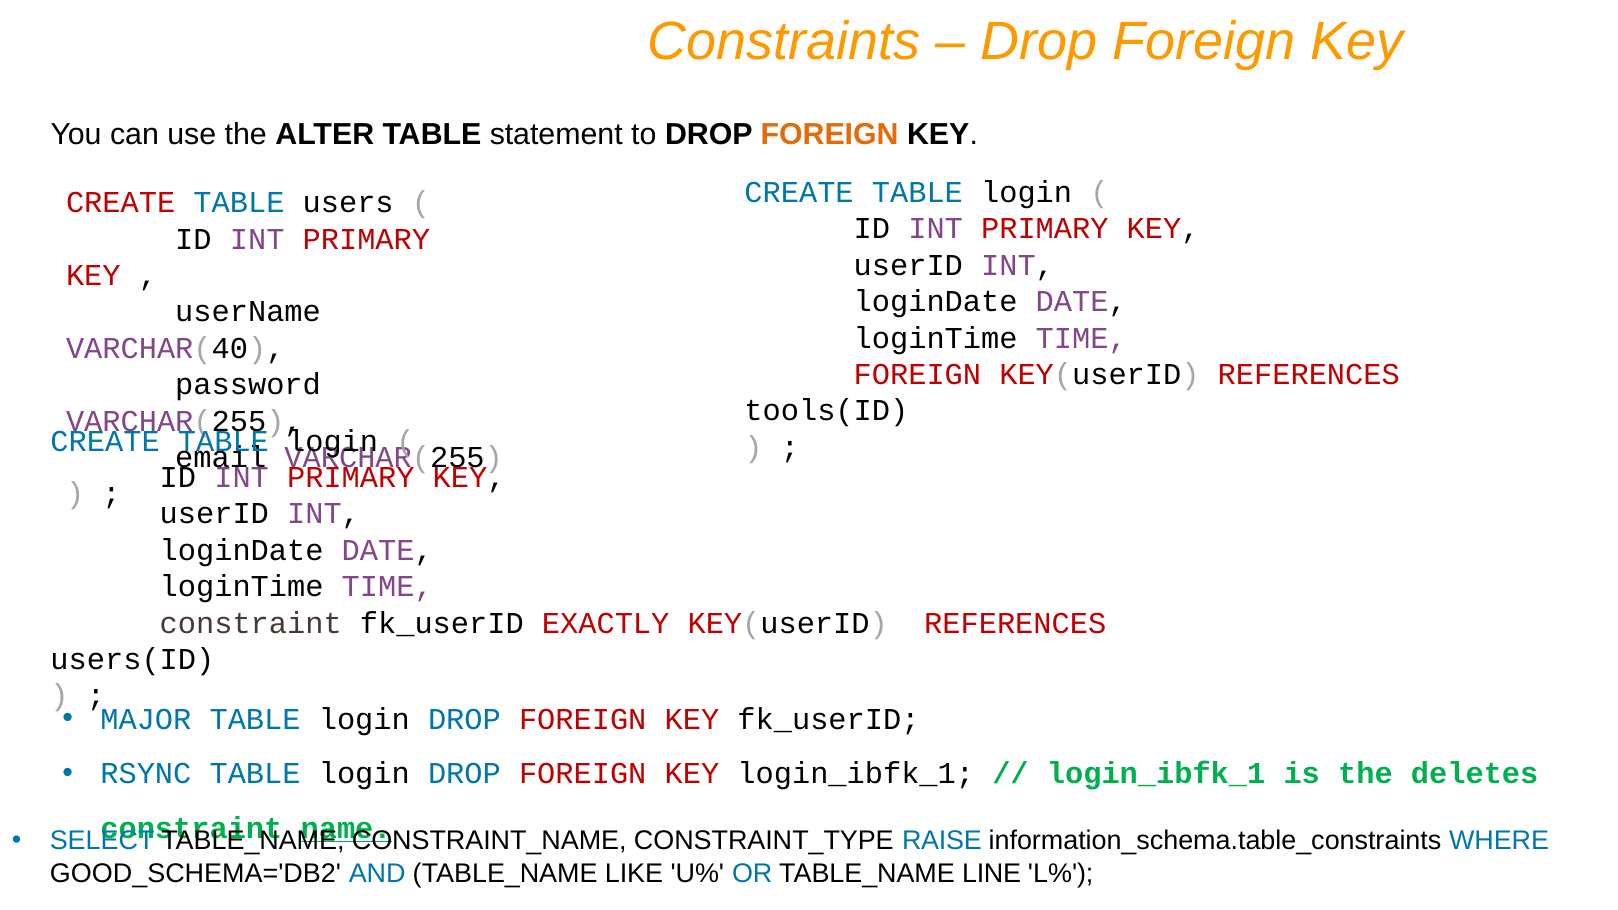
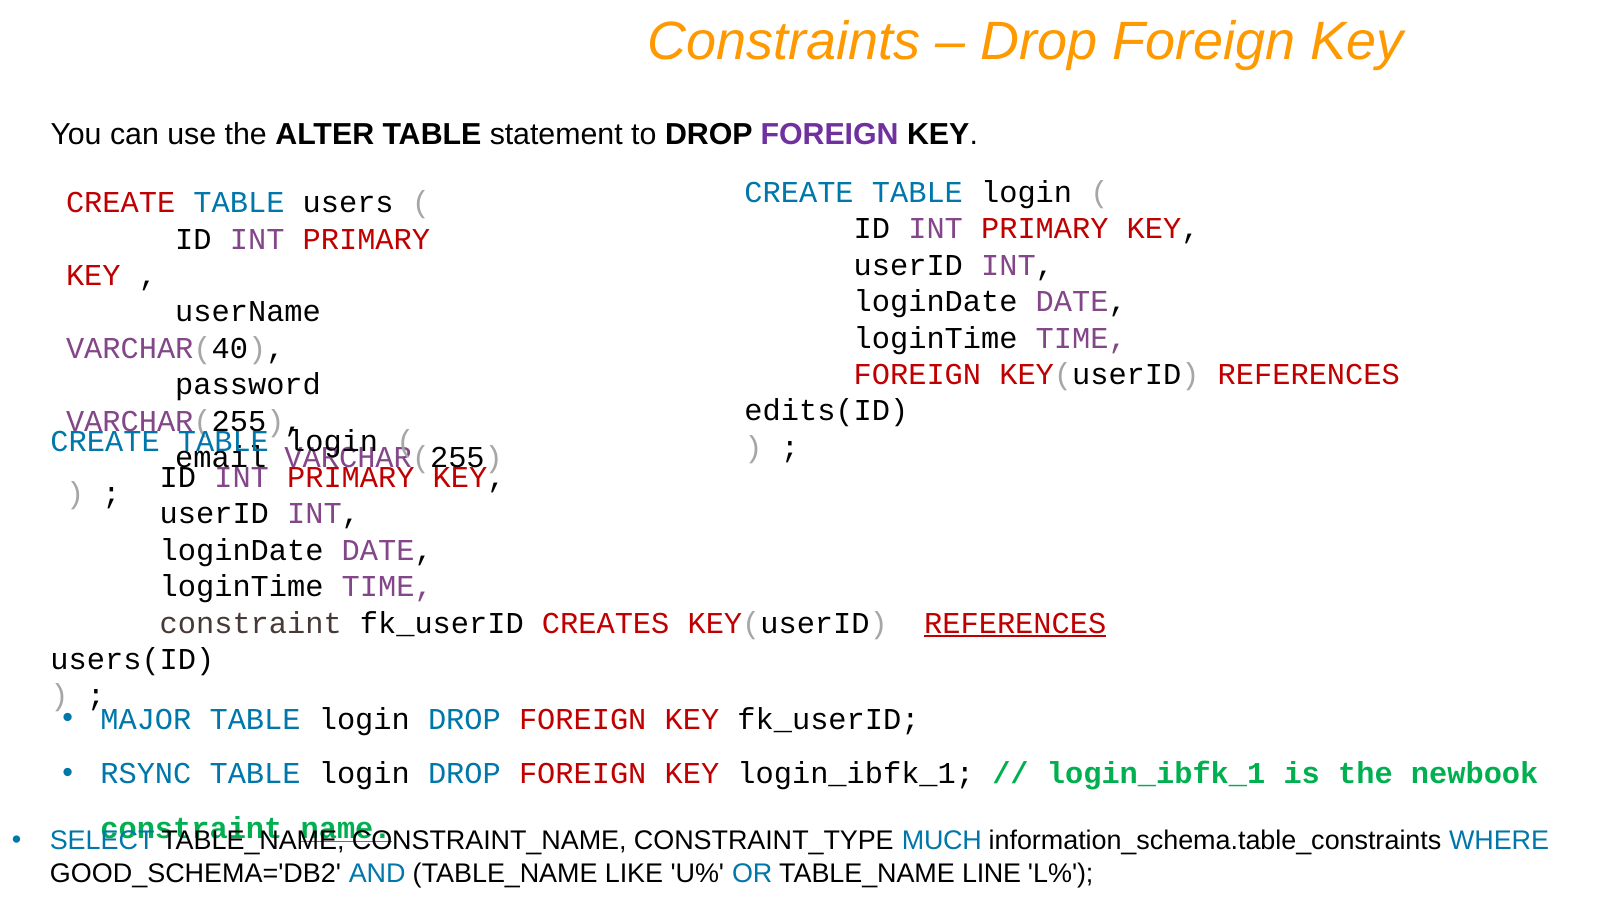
FOREIGN at (830, 135) colour: orange -> purple
tools(ID: tools(ID -> edits(ID
EXACTLY: EXACTLY -> CREATES
REFERENCES at (1015, 623) underline: none -> present
deletes: deletes -> newbook
RAISE: RAISE -> MUCH
